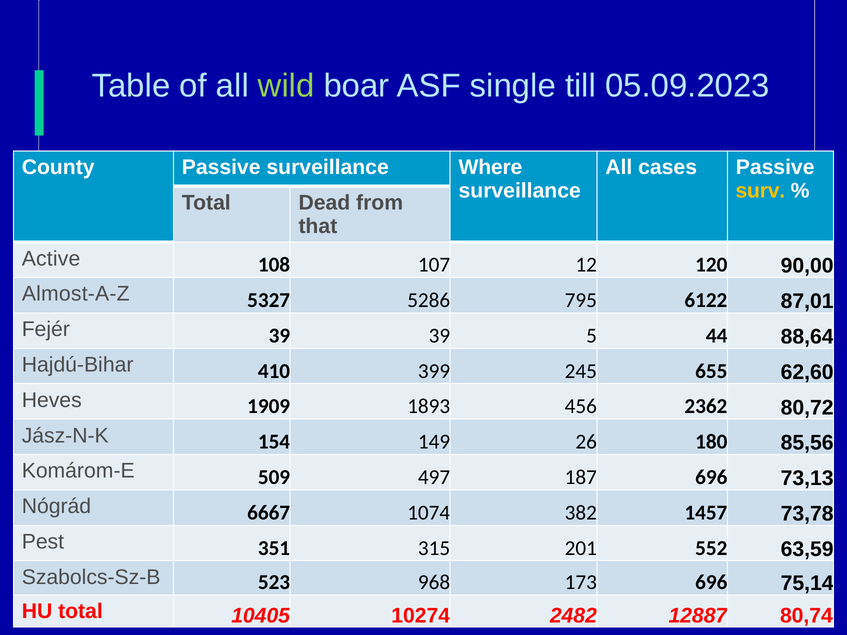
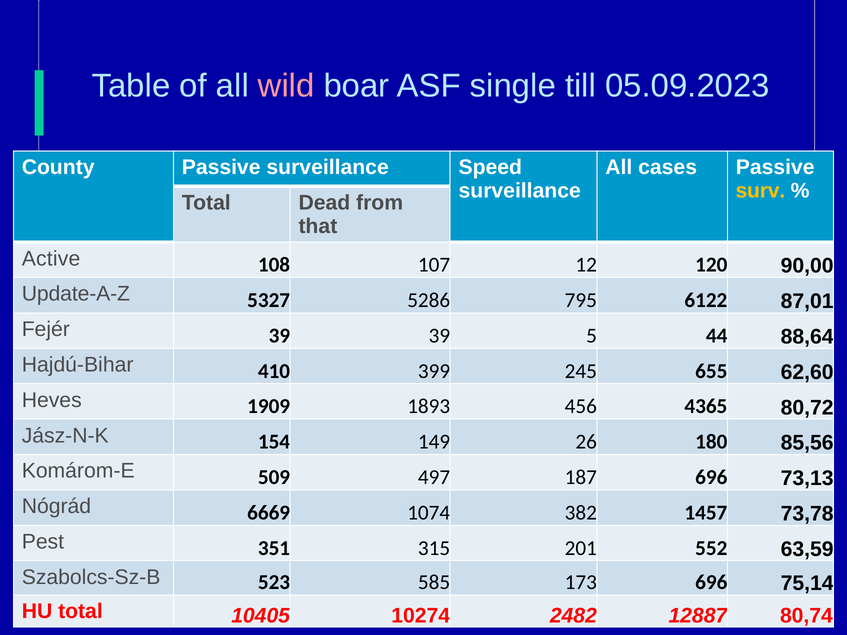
wild colour: light green -> pink
Where: Where -> Speed
Almost-A-Z: Almost-A-Z -> Update-A-Z
2362: 2362 -> 4365
6667: 6667 -> 6669
968: 968 -> 585
